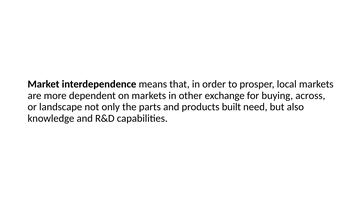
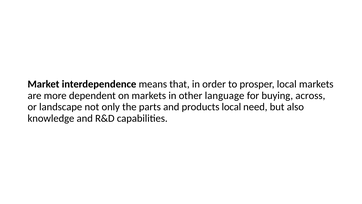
exchange: exchange -> language
products built: built -> local
